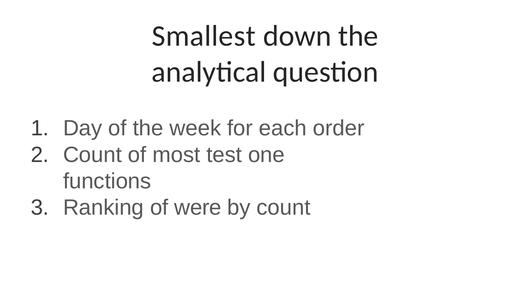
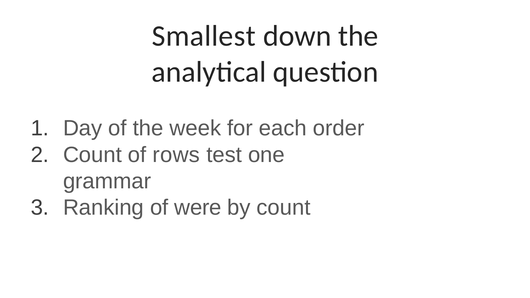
most: most -> rows
functions: functions -> grammar
